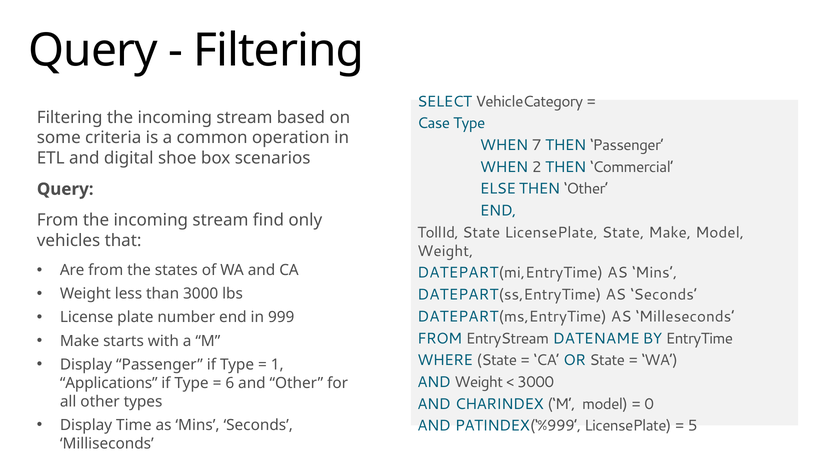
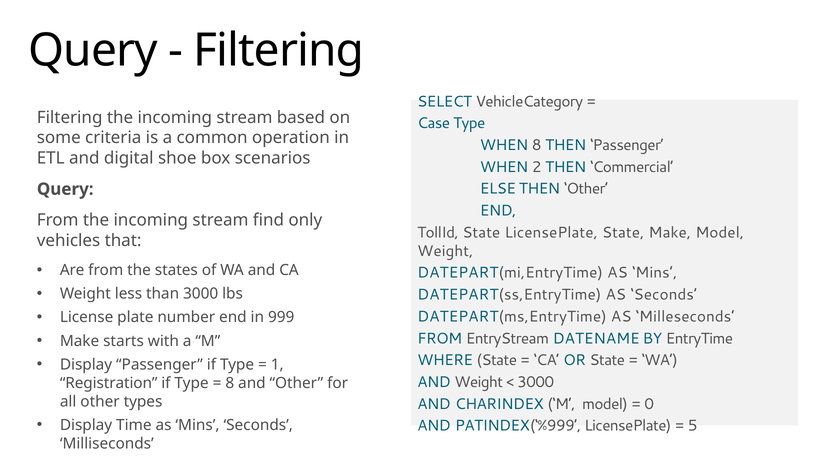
WHEN 7: 7 -> 8
Applications: Applications -> Registration
6 at (230, 383): 6 -> 8
